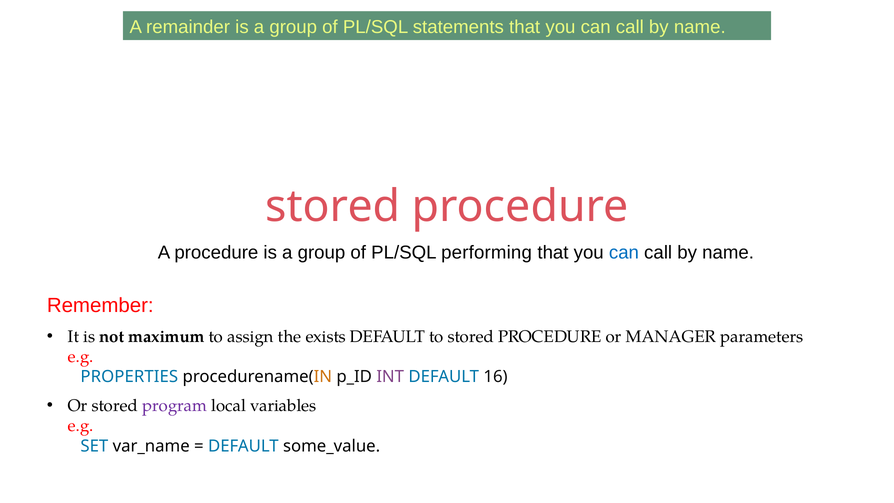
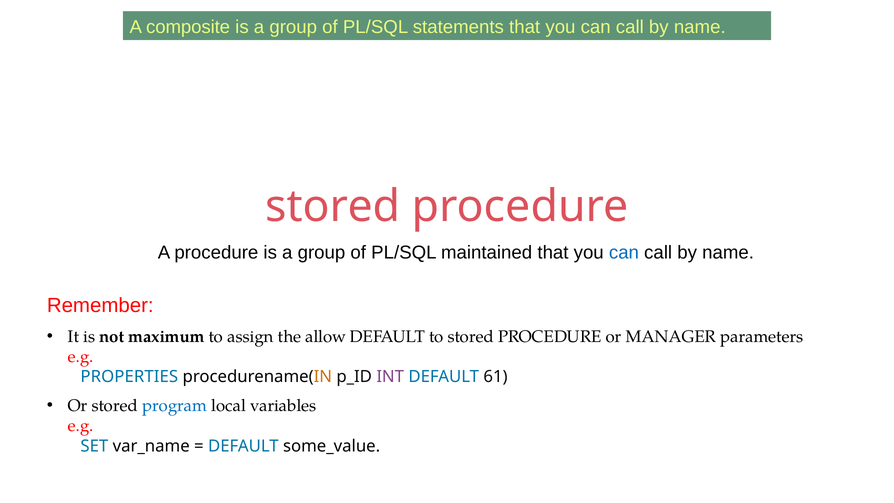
remainder: remainder -> composite
performing: performing -> maintained
exists: exists -> allow
16: 16 -> 61
program colour: purple -> blue
